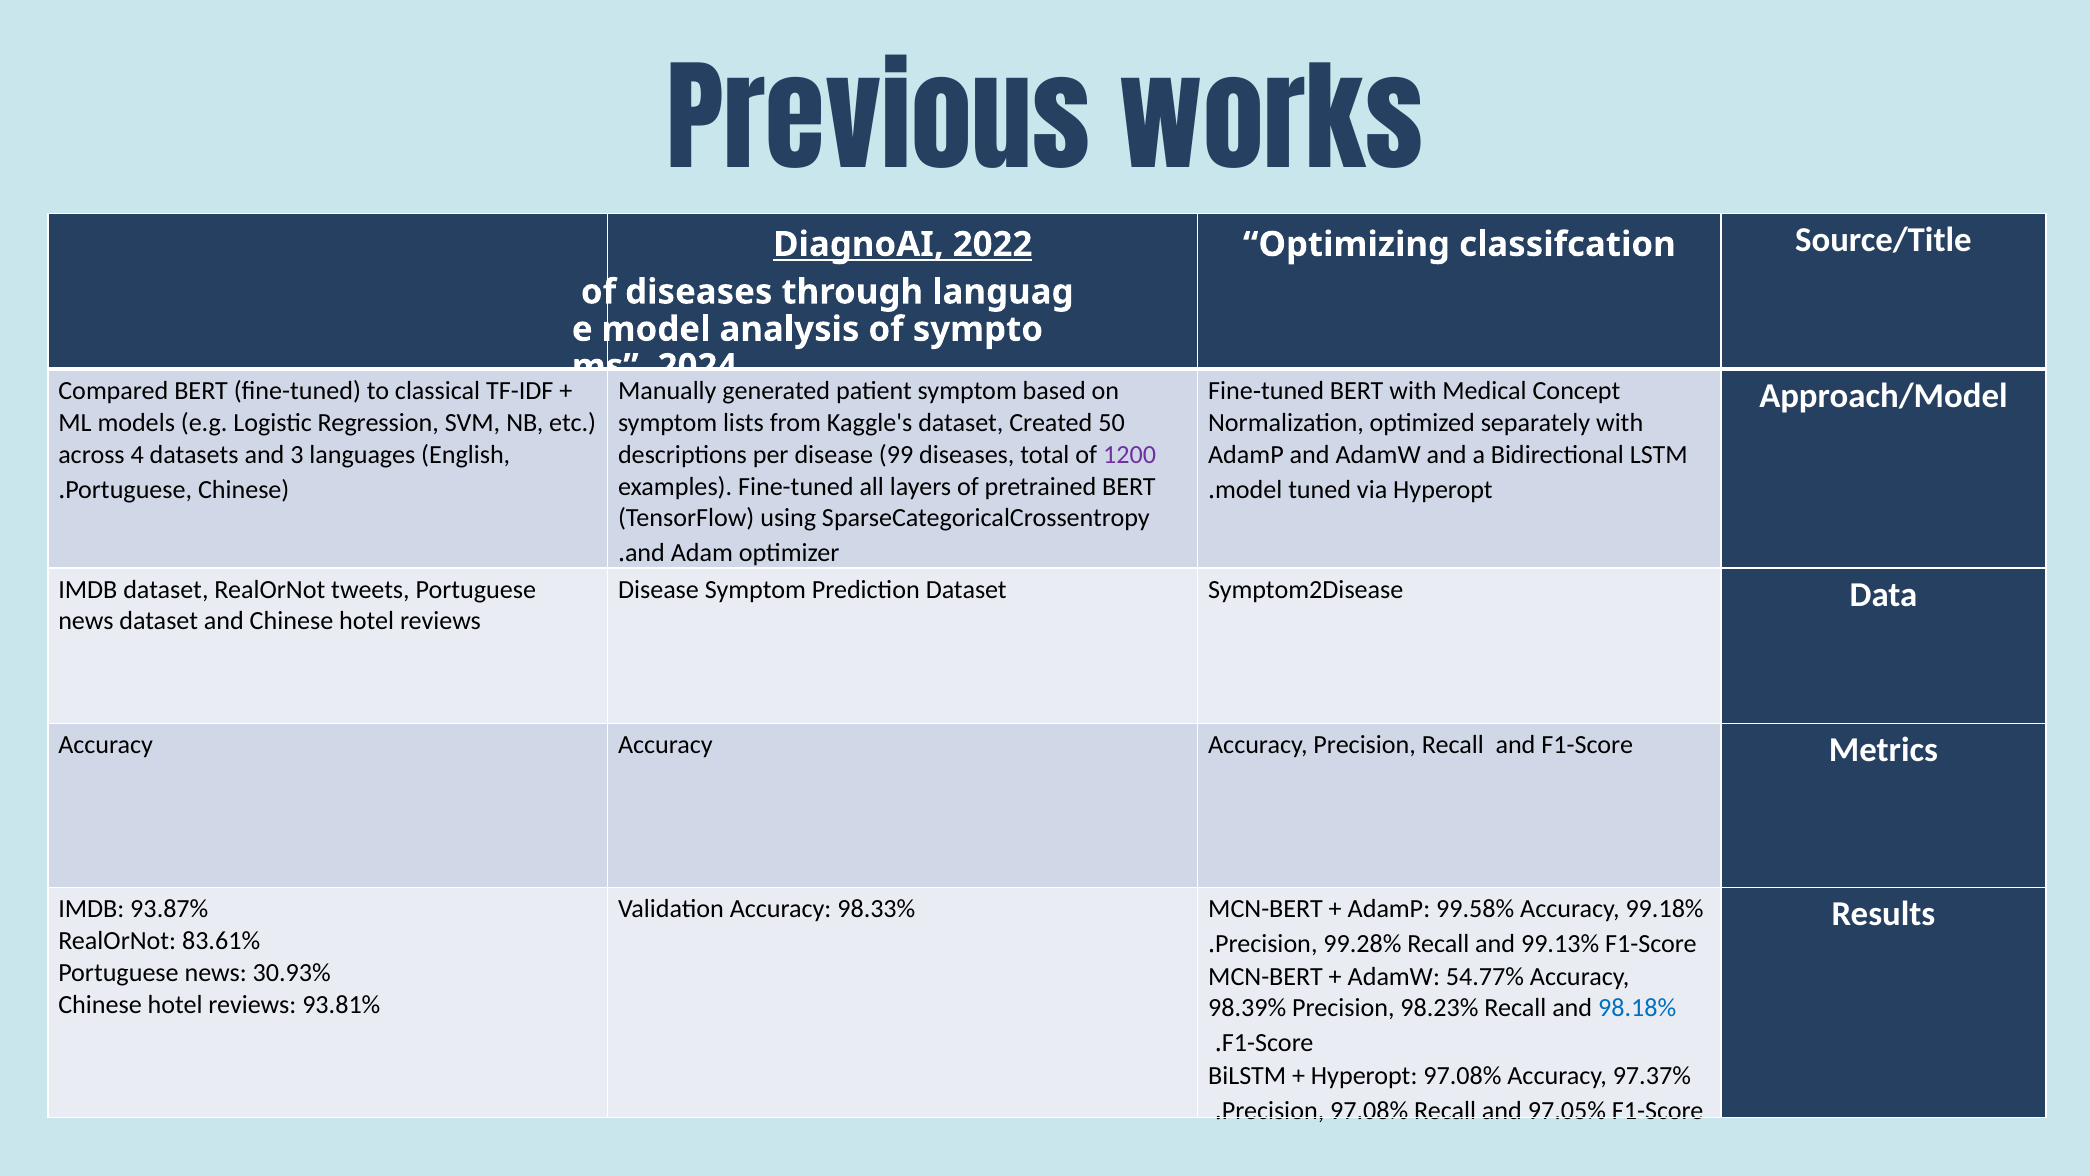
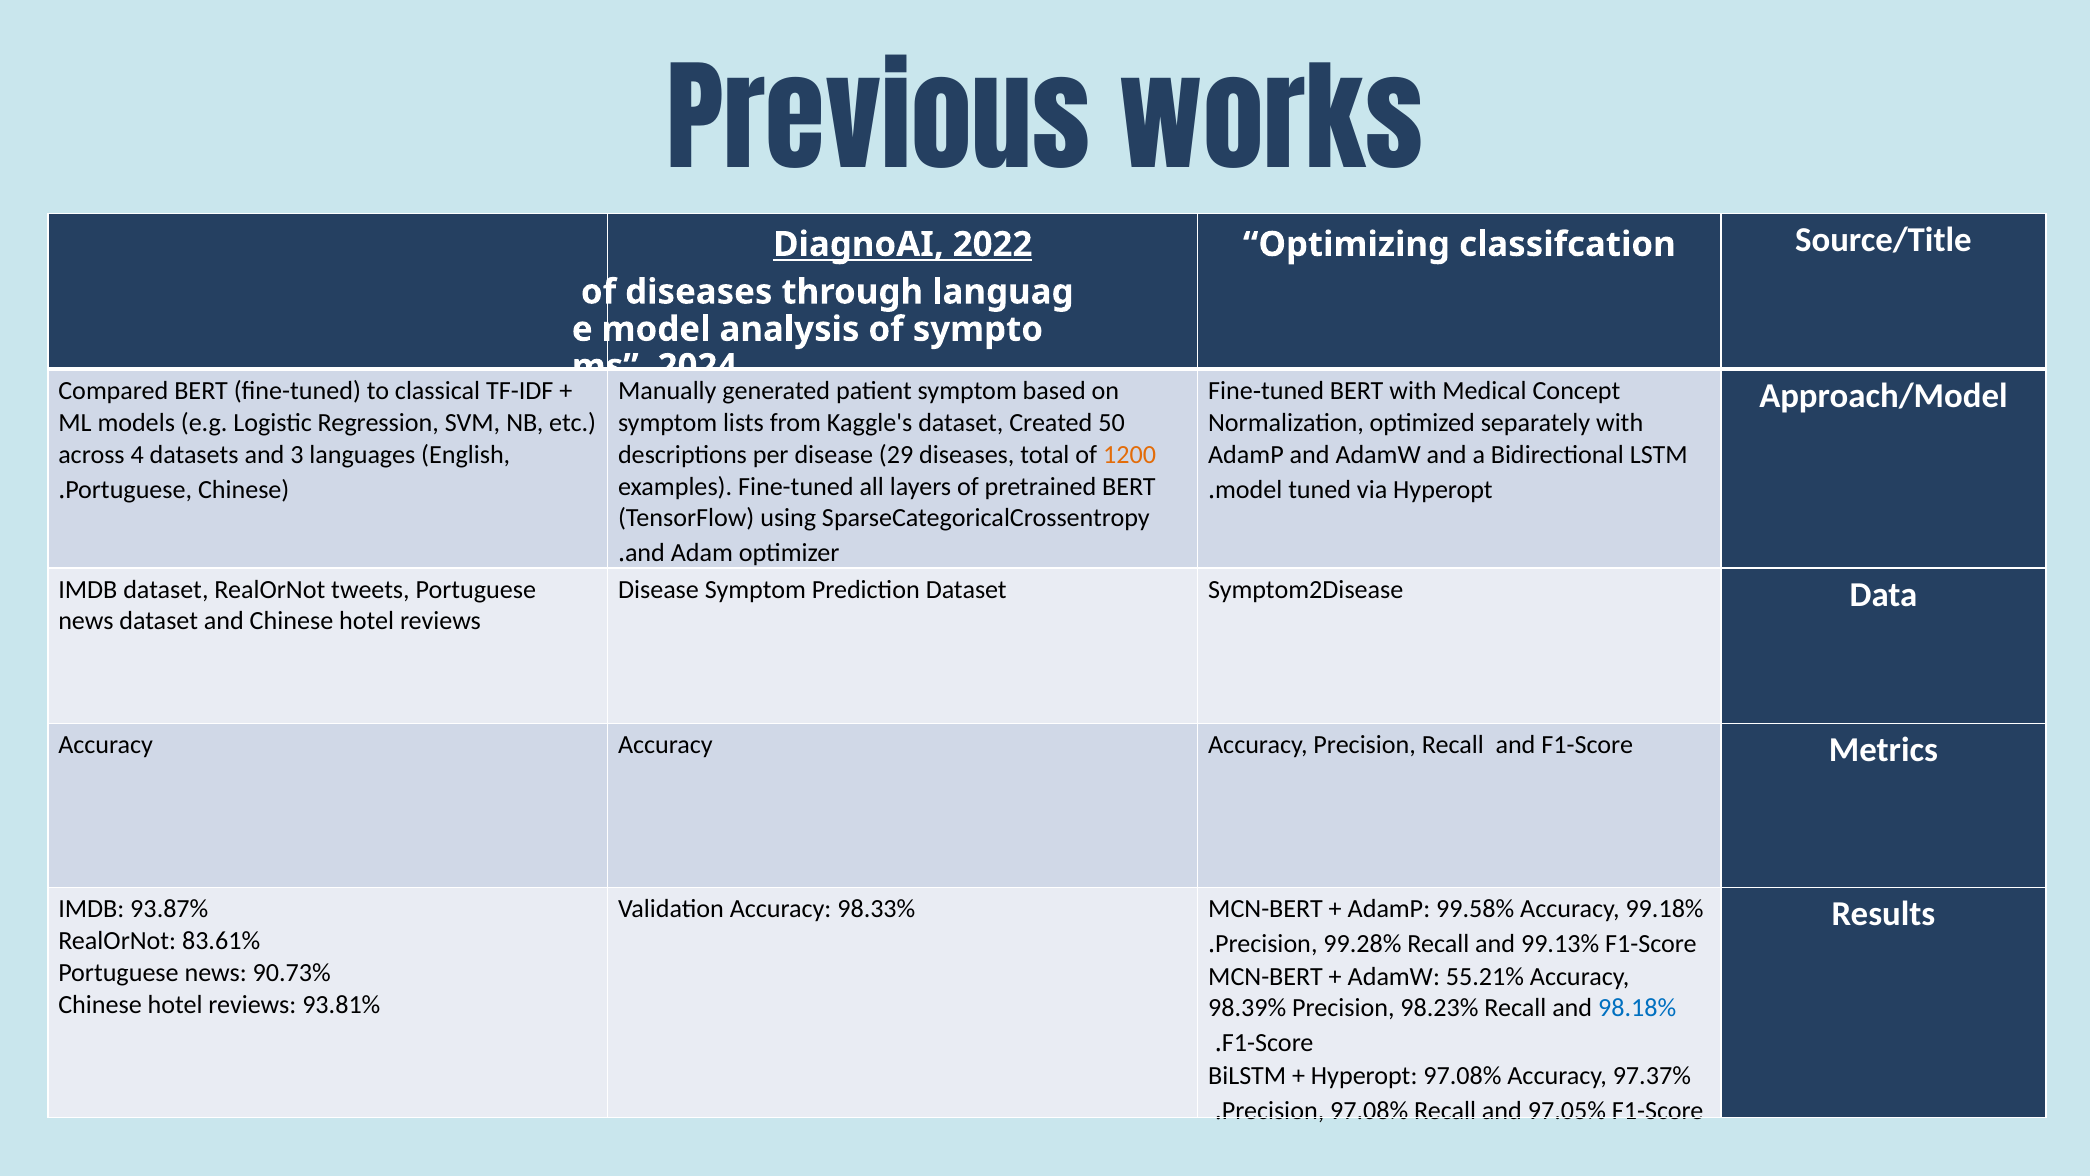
99: 99 -> 29
1200 colour: purple -> orange
30.93%: 30.93% -> 90.73%
54.77%: 54.77% -> 55.21%
